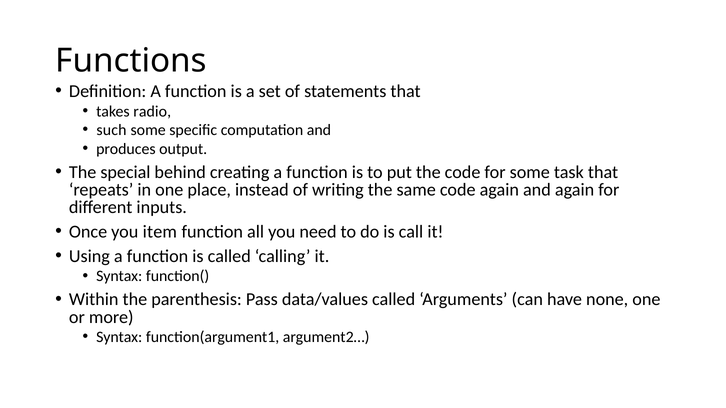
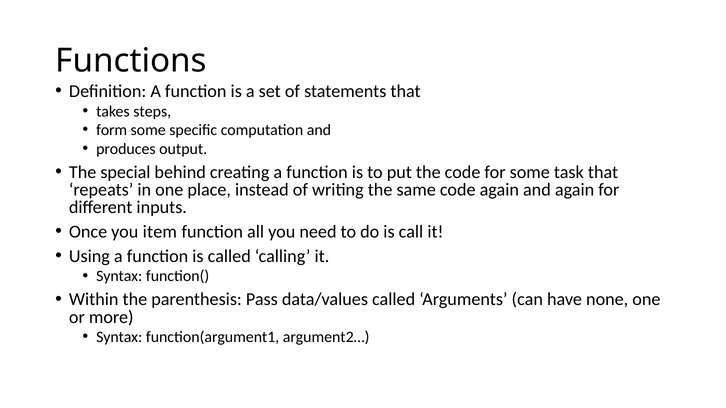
radio: radio -> steps
such: such -> form
